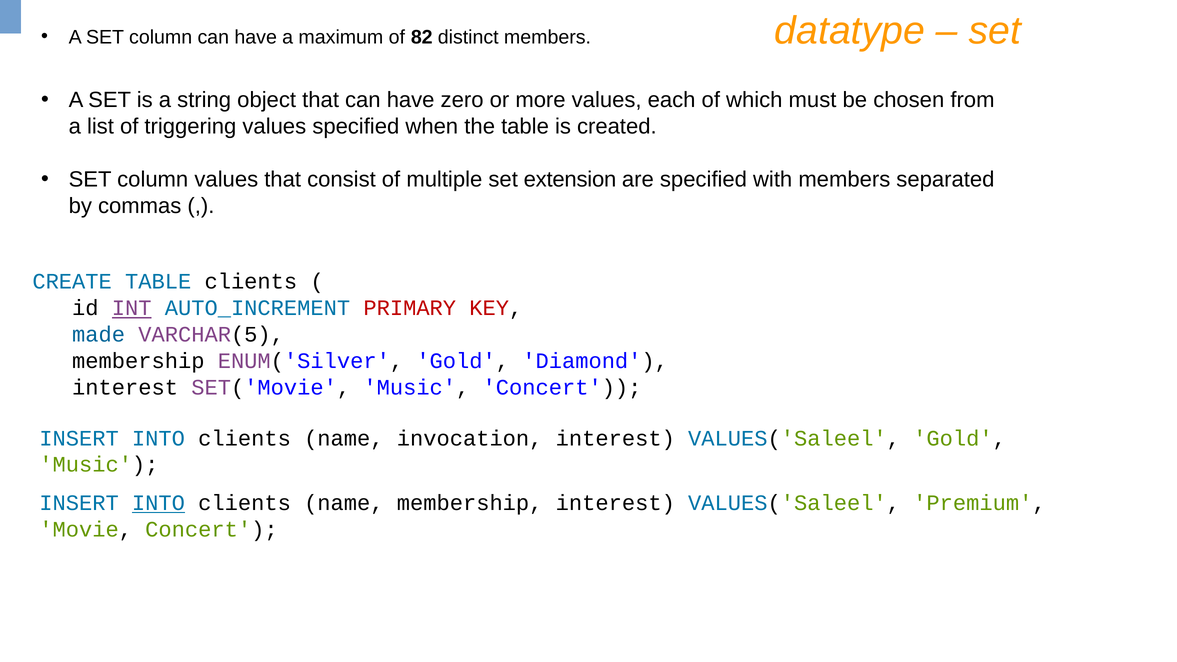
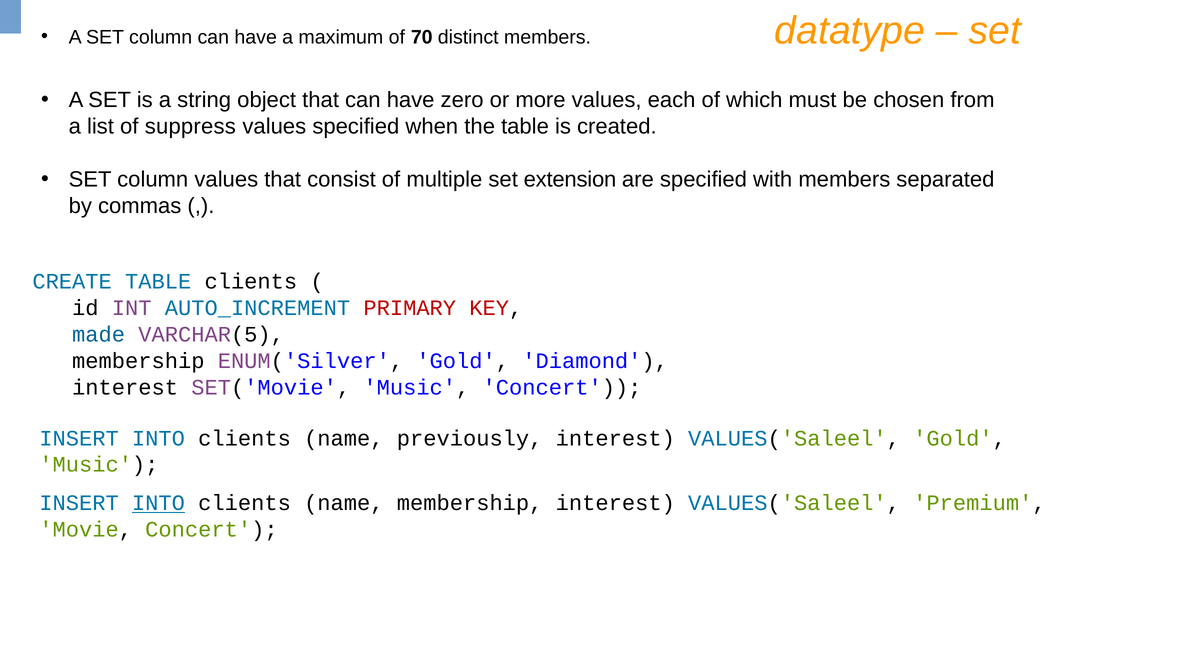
82: 82 -> 70
triggering: triggering -> suppress
INT underline: present -> none
invocation: invocation -> previously
